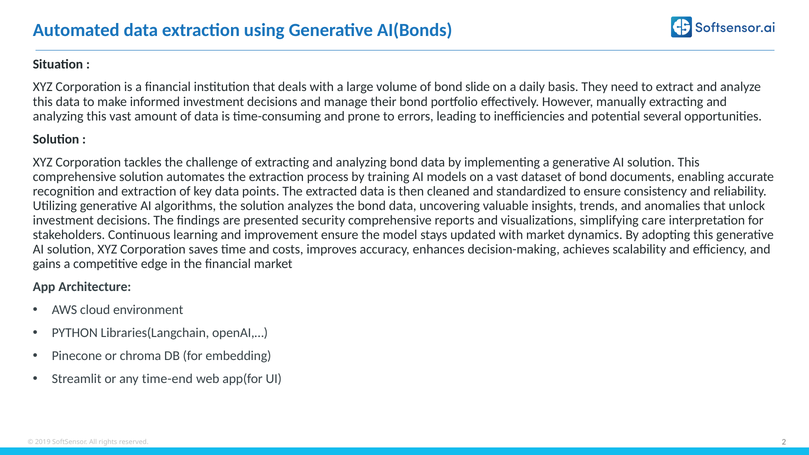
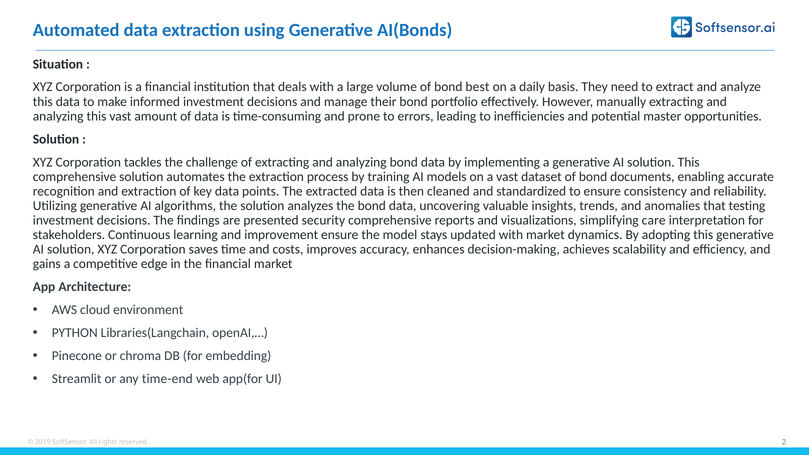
slide: slide -> best
several: several -> master
unlock: unlock -> testing
